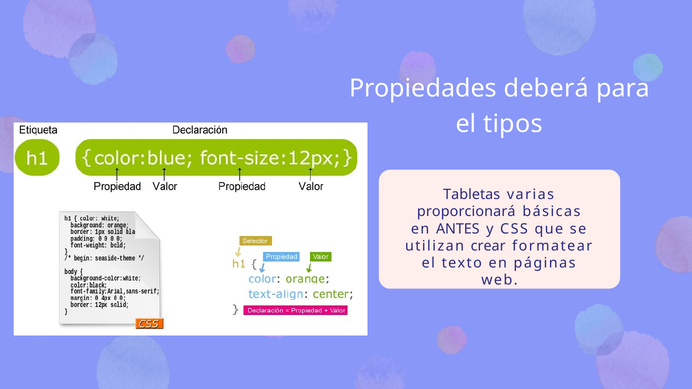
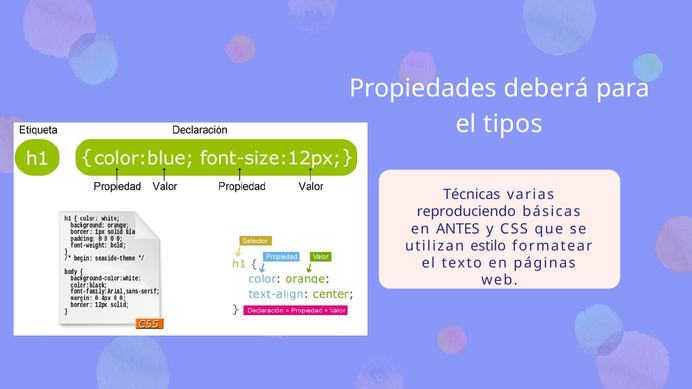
Tabletas: Tabletas -> Técnicas
proporcionará: proporcionará -> reproduciendo
crear: crear -> estilo
